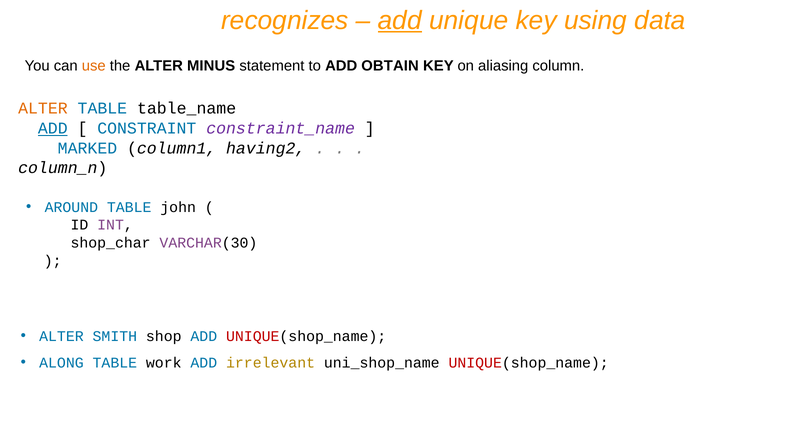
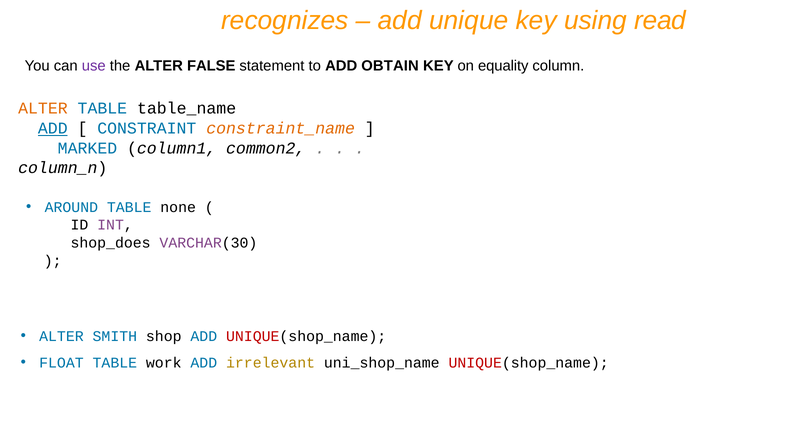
add at (400, 21) underline: present -> none
data: data -> read
use colour: orange -> purple
MINUS: MINUS -> FALSE
aliasing: aliasing -> equality
constraint_name colour: purple -> orange
having2: having2 -> common2
john: john -> none
shop_char: shop_char -> shop_does
ALONG: ALONG -> FLOAT
